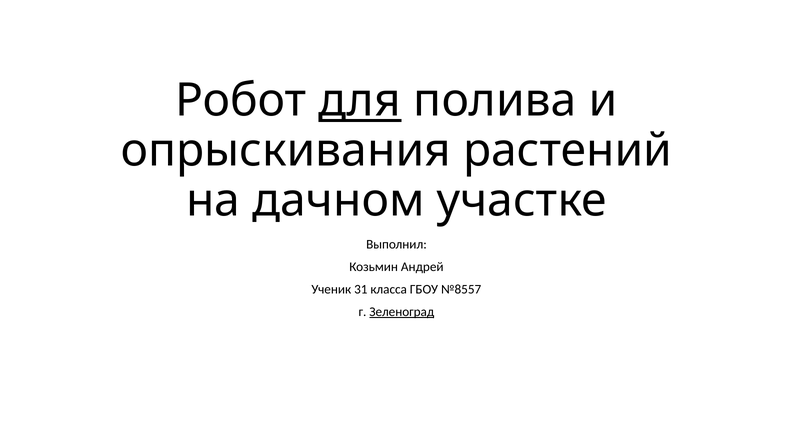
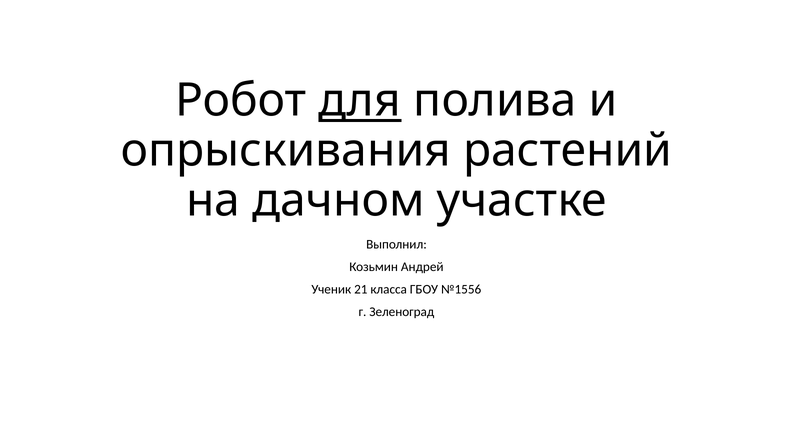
31: 31 -> 21
№8557: №8557 -> №1556
Зеленоград underline: present -> none
